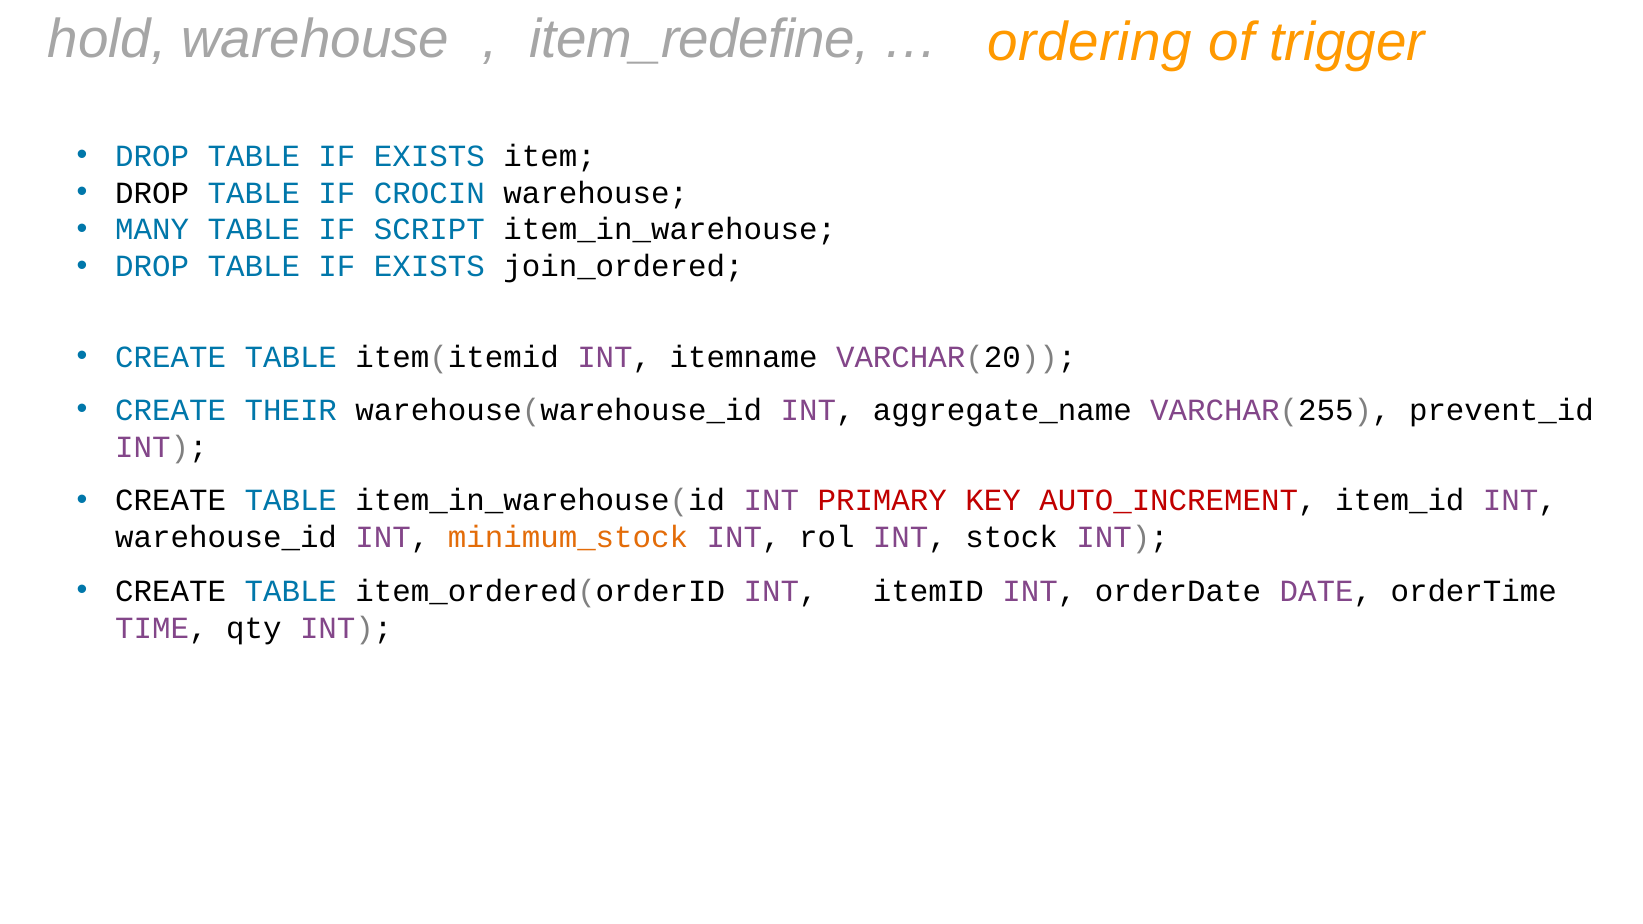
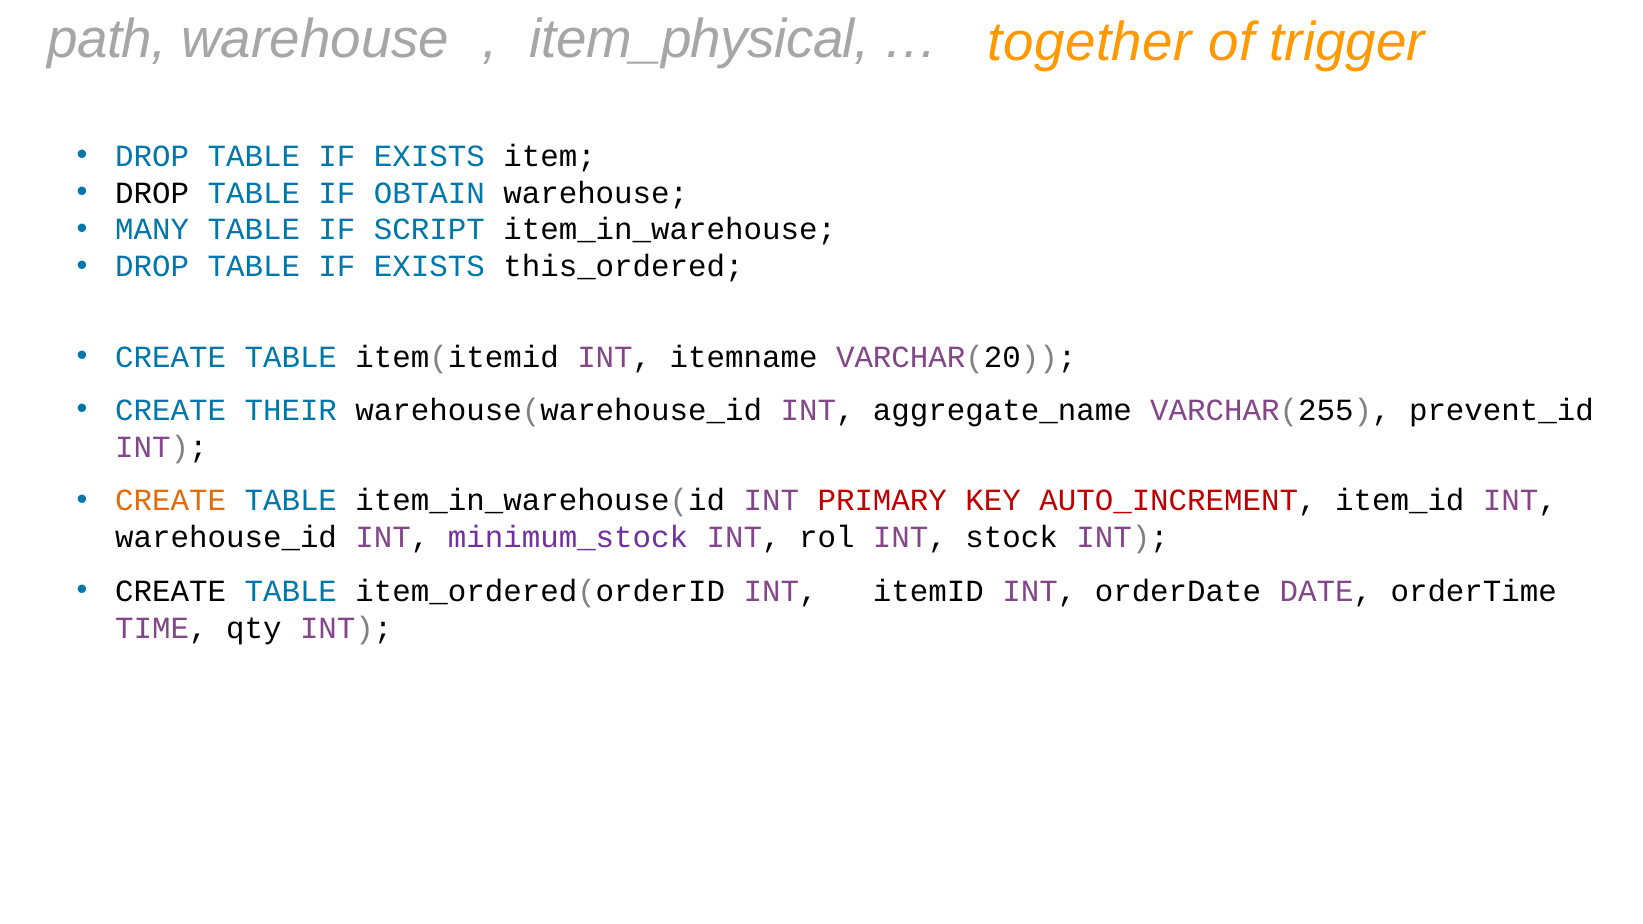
hold: hold -> path
item_redefine: item_redefine -> item_physical
ordering: ordering -> together
CROCIN: CROCIN -> OBTAIN
join_ordered: join_ordered -> this_ordered
CREATE at (171, 501) colour: black -> orange
minimum_stock colour: orange -> purple
